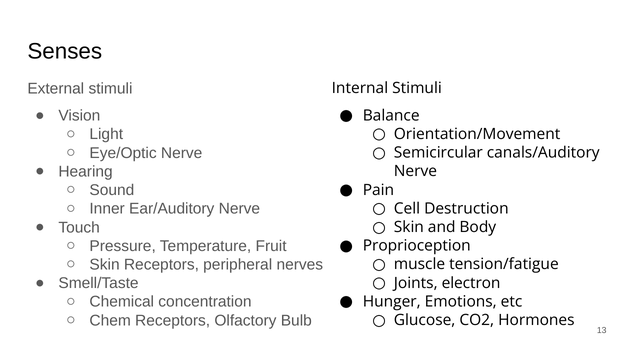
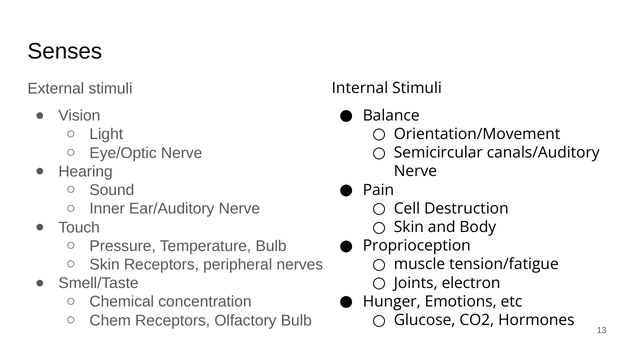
Temperature Fruit: Fruit -> Bulb
